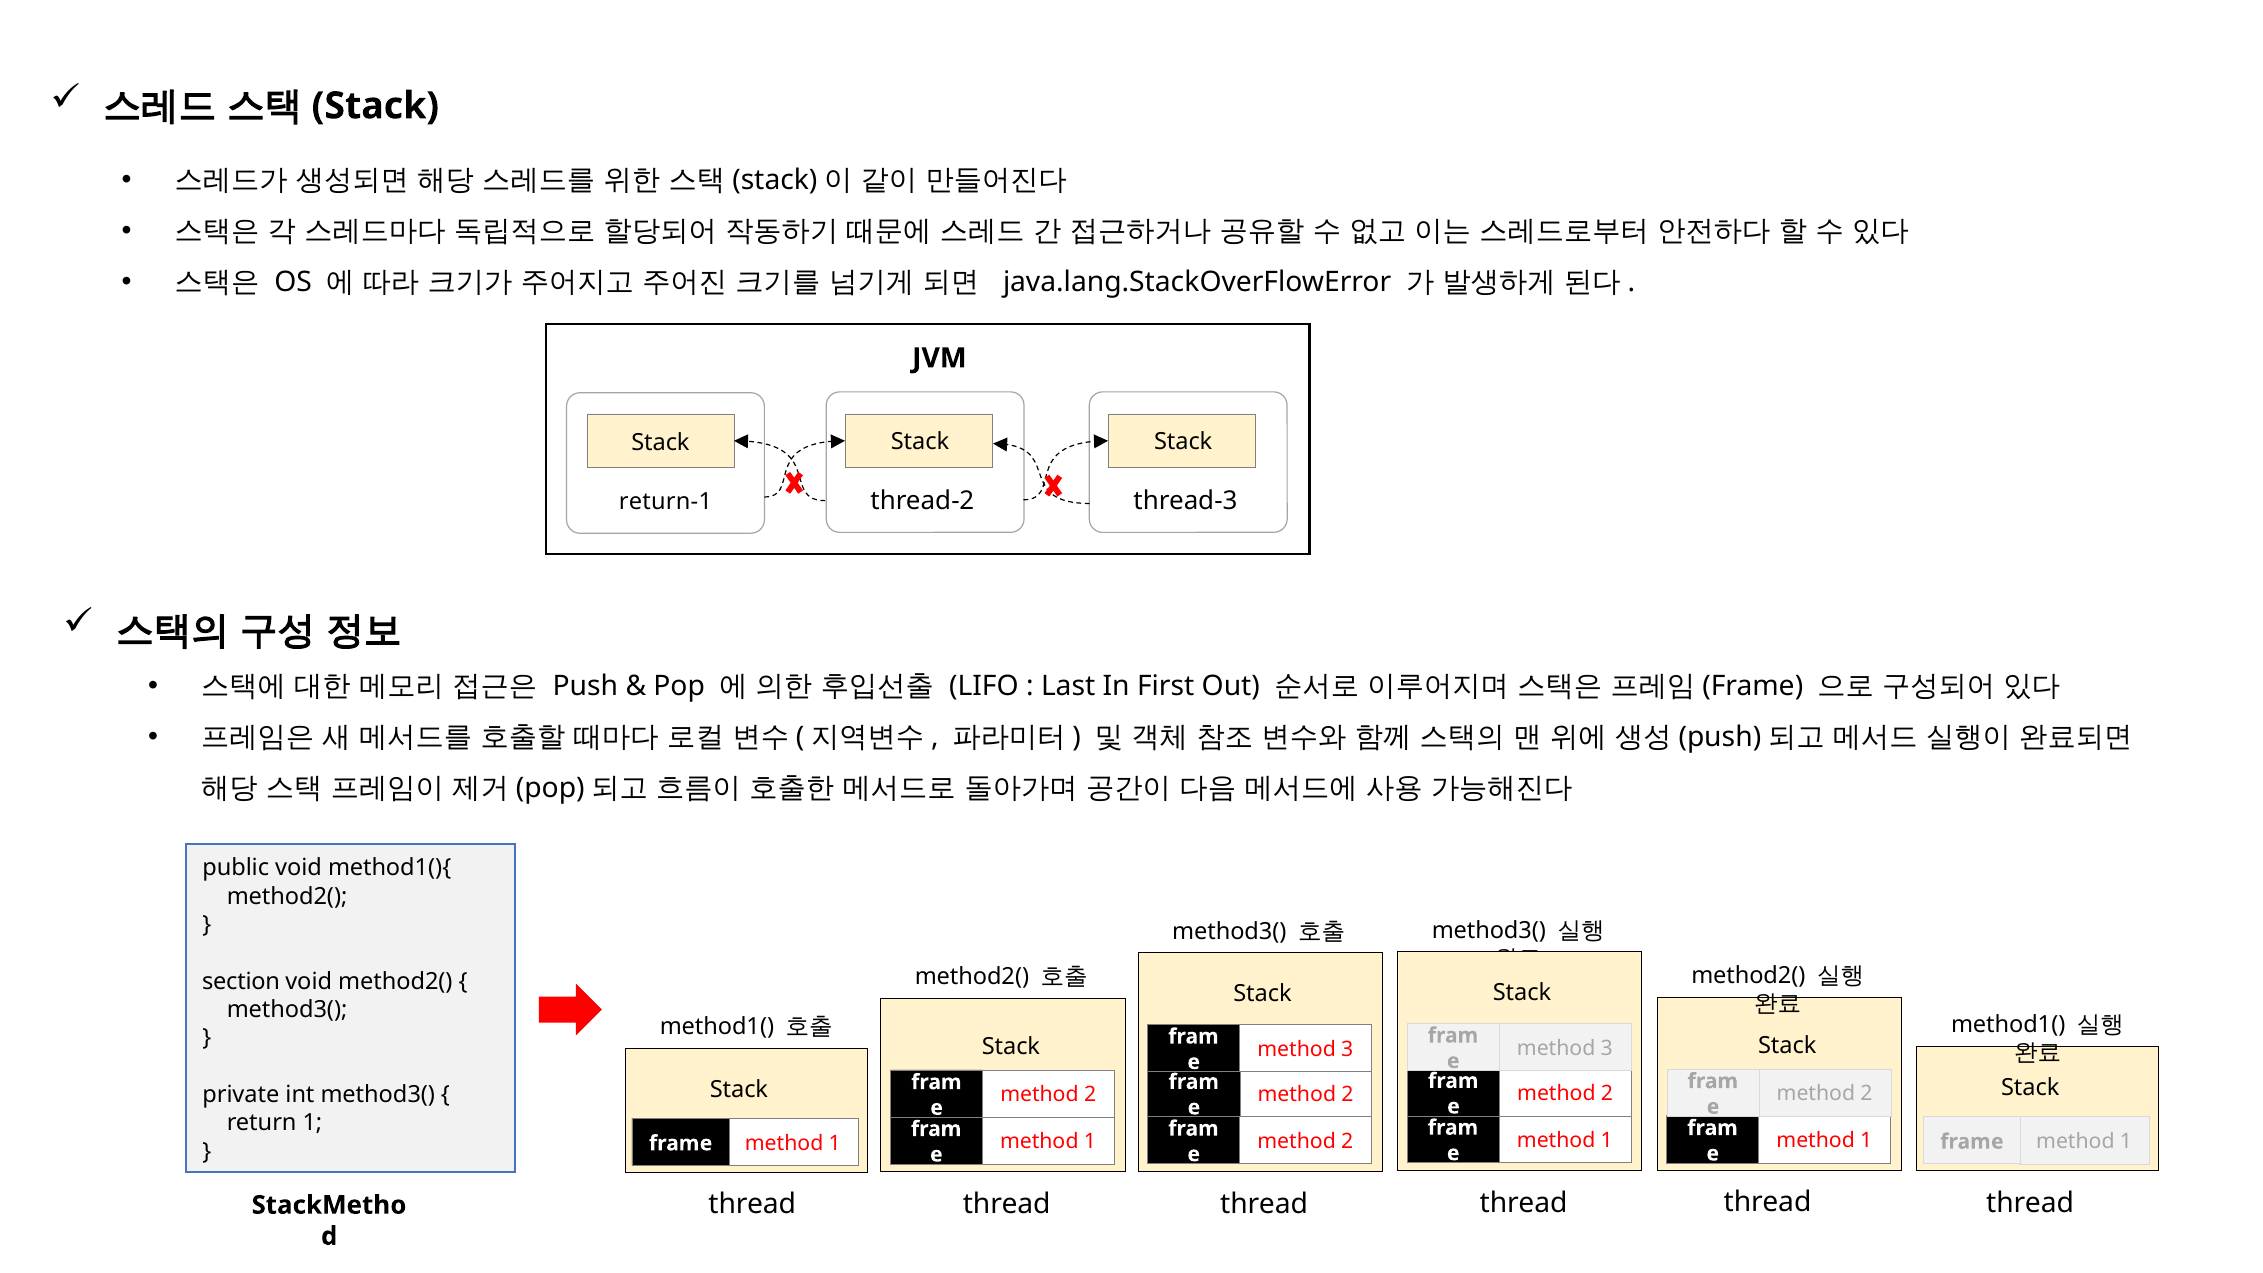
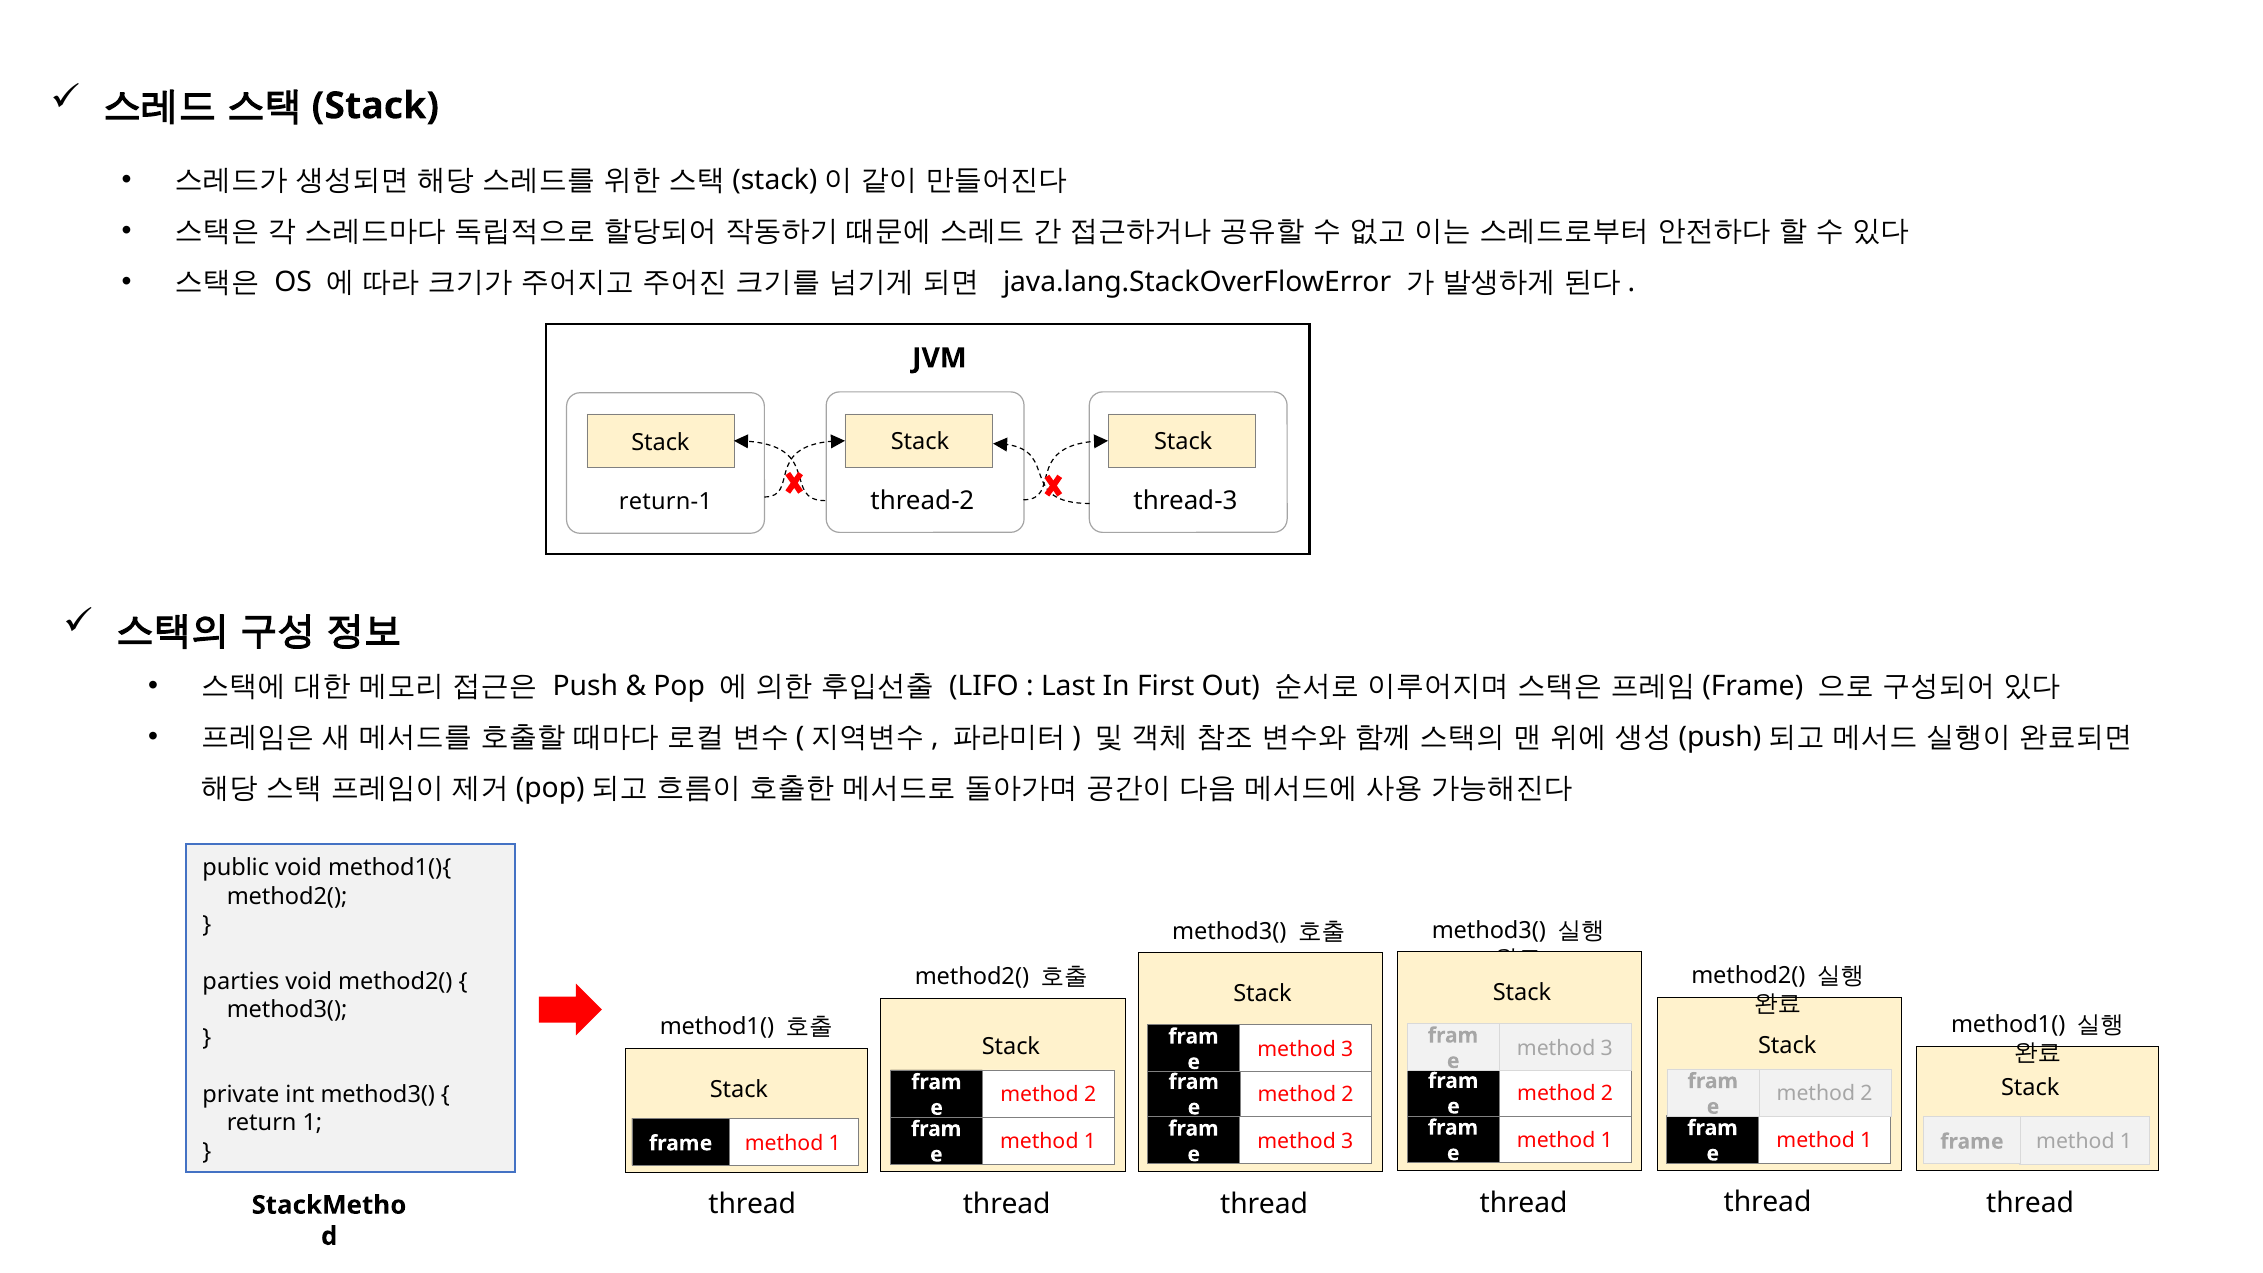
section: section -> parties
2 at (1347, 1141): 2 -> 3
